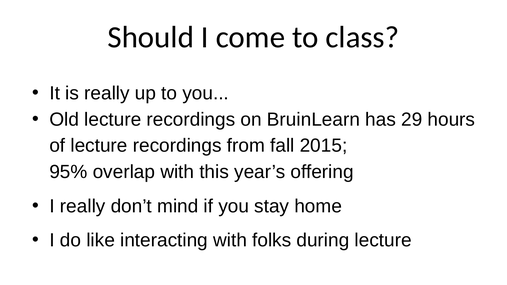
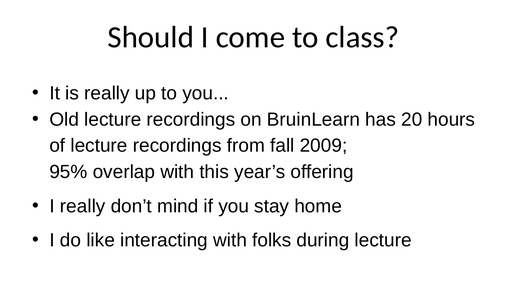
29: 29 -> 20
2015: 2015 -> 2009
